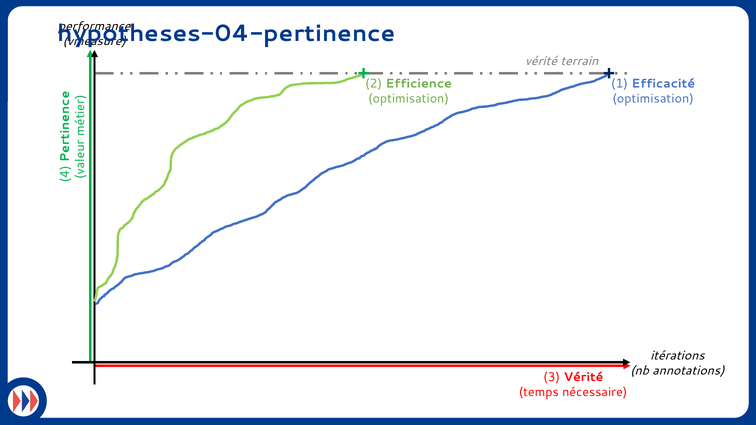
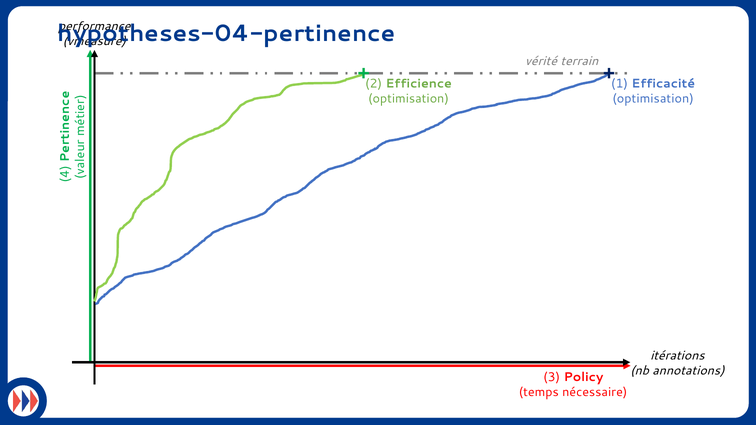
3 Vérité: Vérité -> Policy
